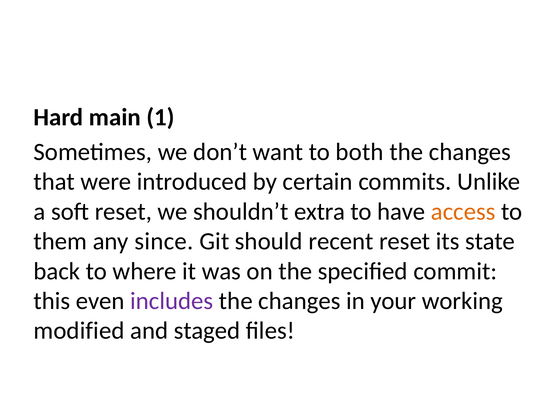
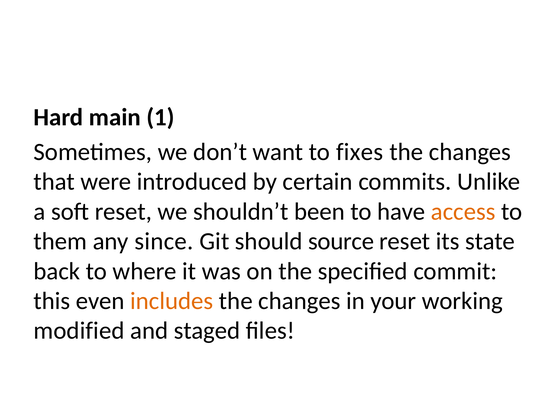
both: both -> fixes
extra: extra -> been
recent: recent -> source
includes colour: purple -> orange
